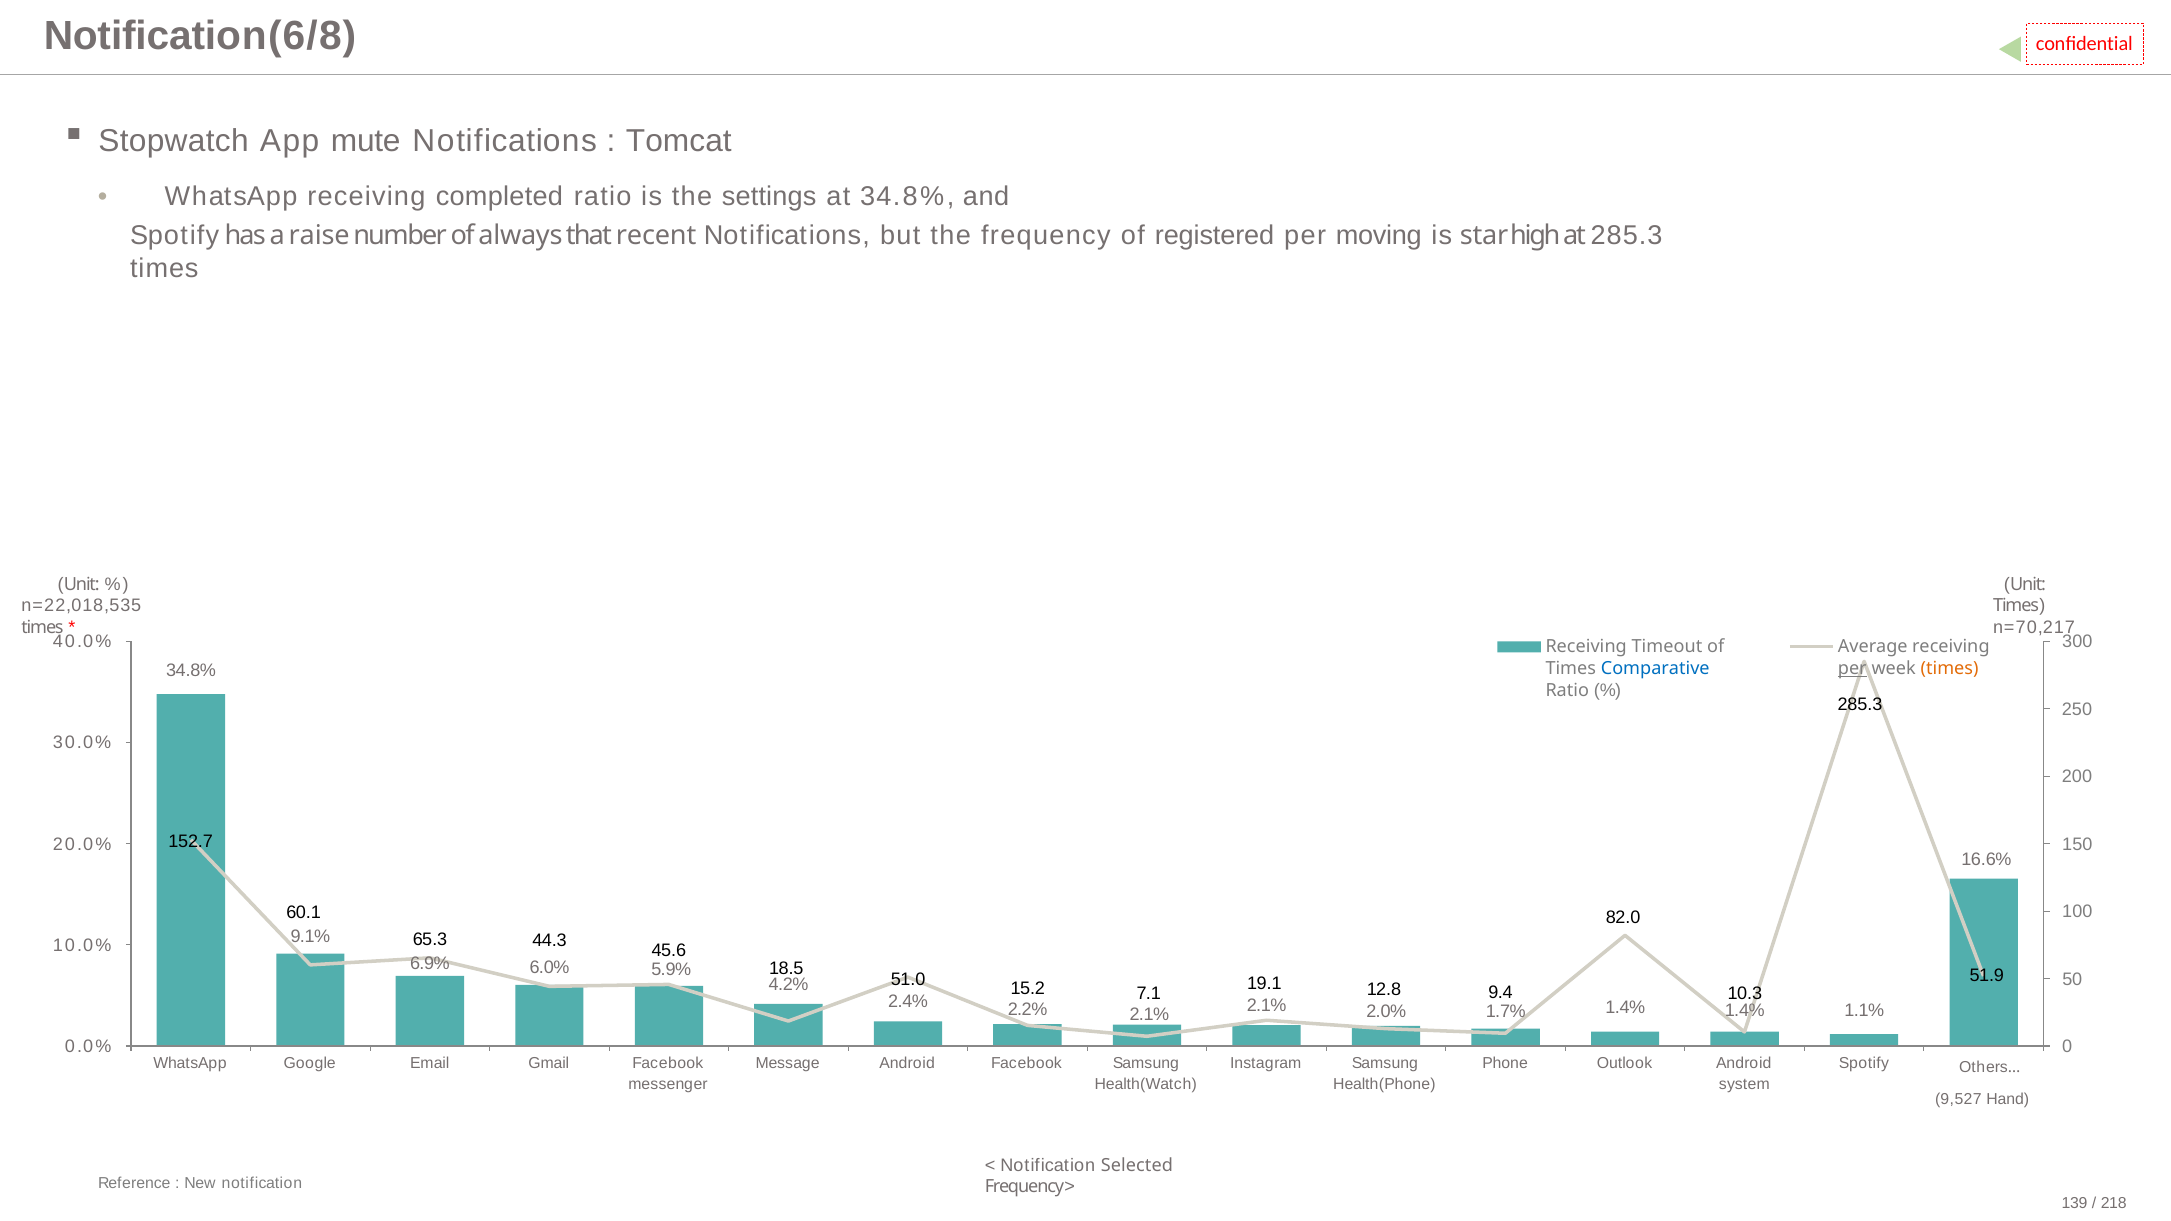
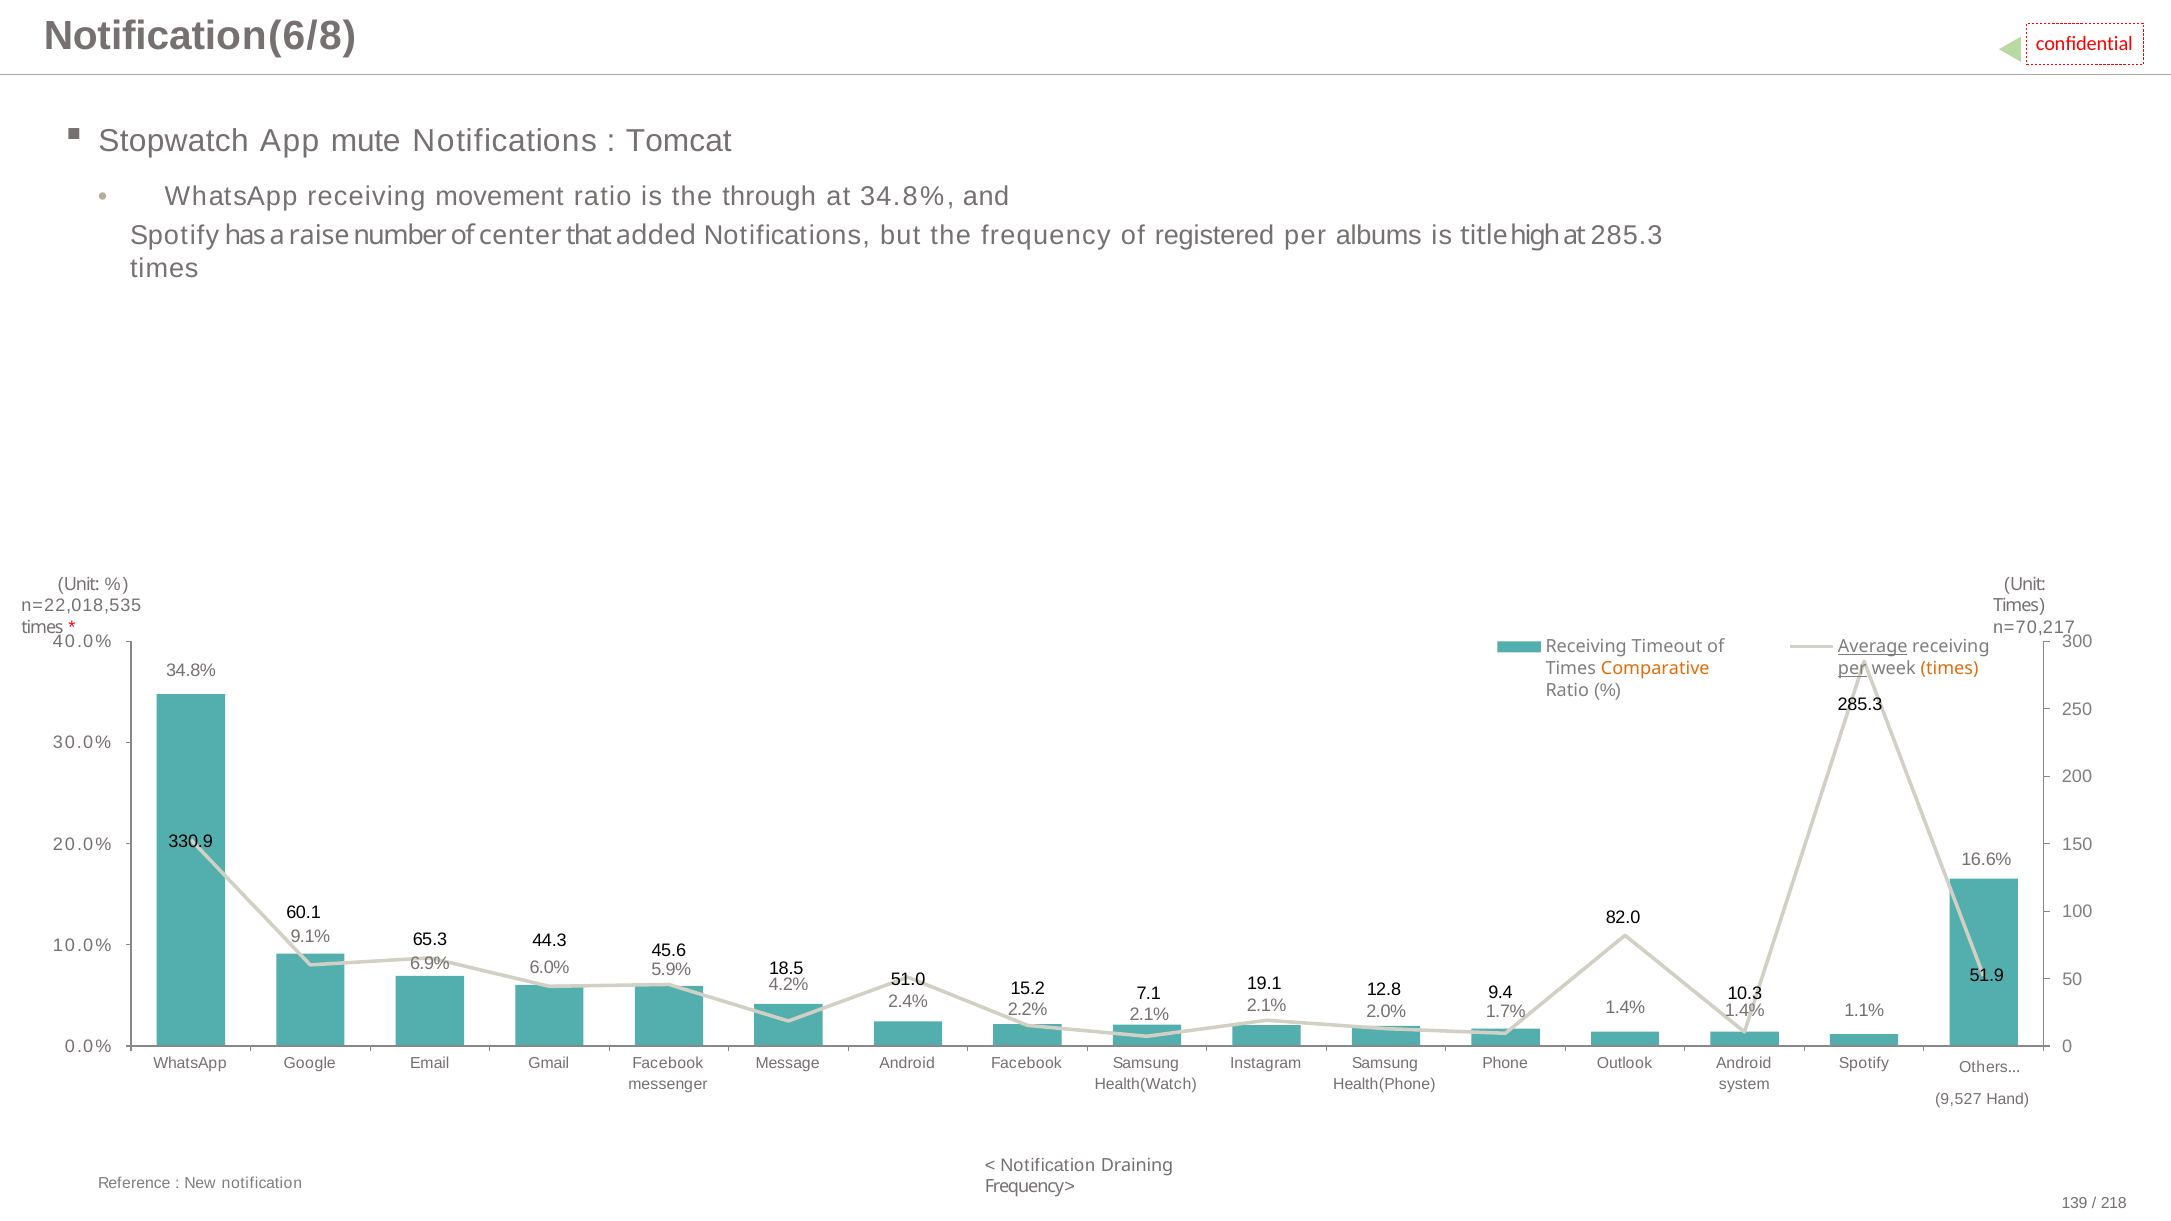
completed: completed -> movement
settings: settings -> through
always: always -> center
recent: recent -> added
moving: moving -> albums
star: star -> title
Average underline: none -> present
Comparative colour: blue -> orange
152.7: 152.7 -> 330.9
Selected: Selected -> Draining
